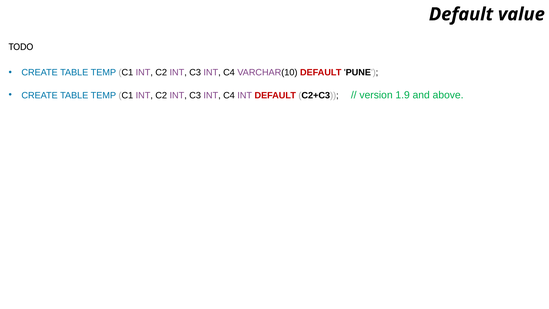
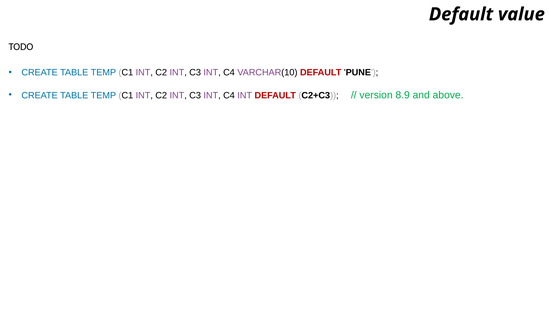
1.9: 1.9 -> 8.9
